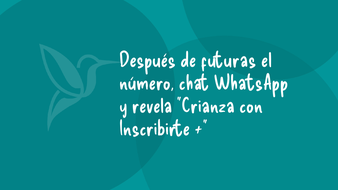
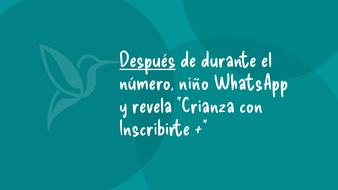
Después underline: none -> present
futuras: futuras -> durante
chat: chat -> niño
